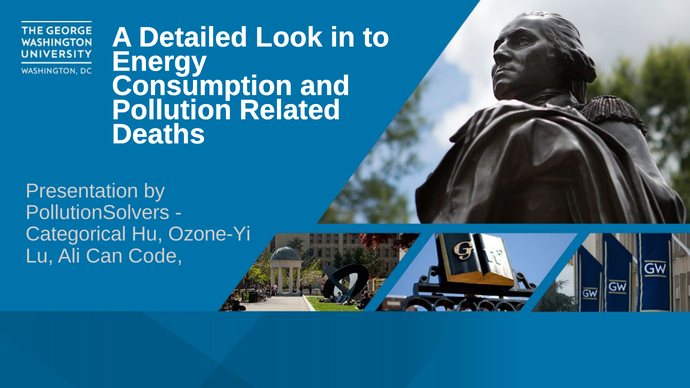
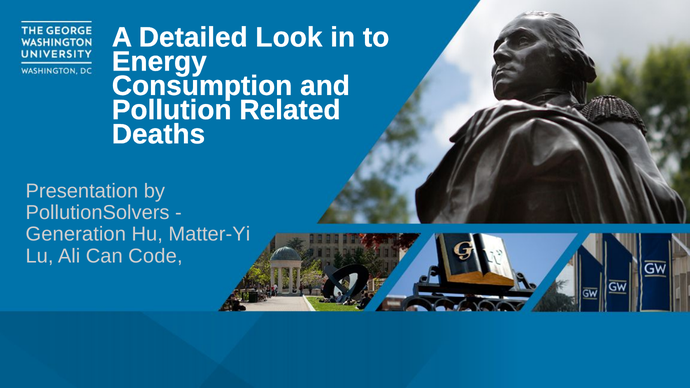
Categorical: Categorical -> Generation
Ozone-Yi: Ozone-Yi -> Matter-Yi
